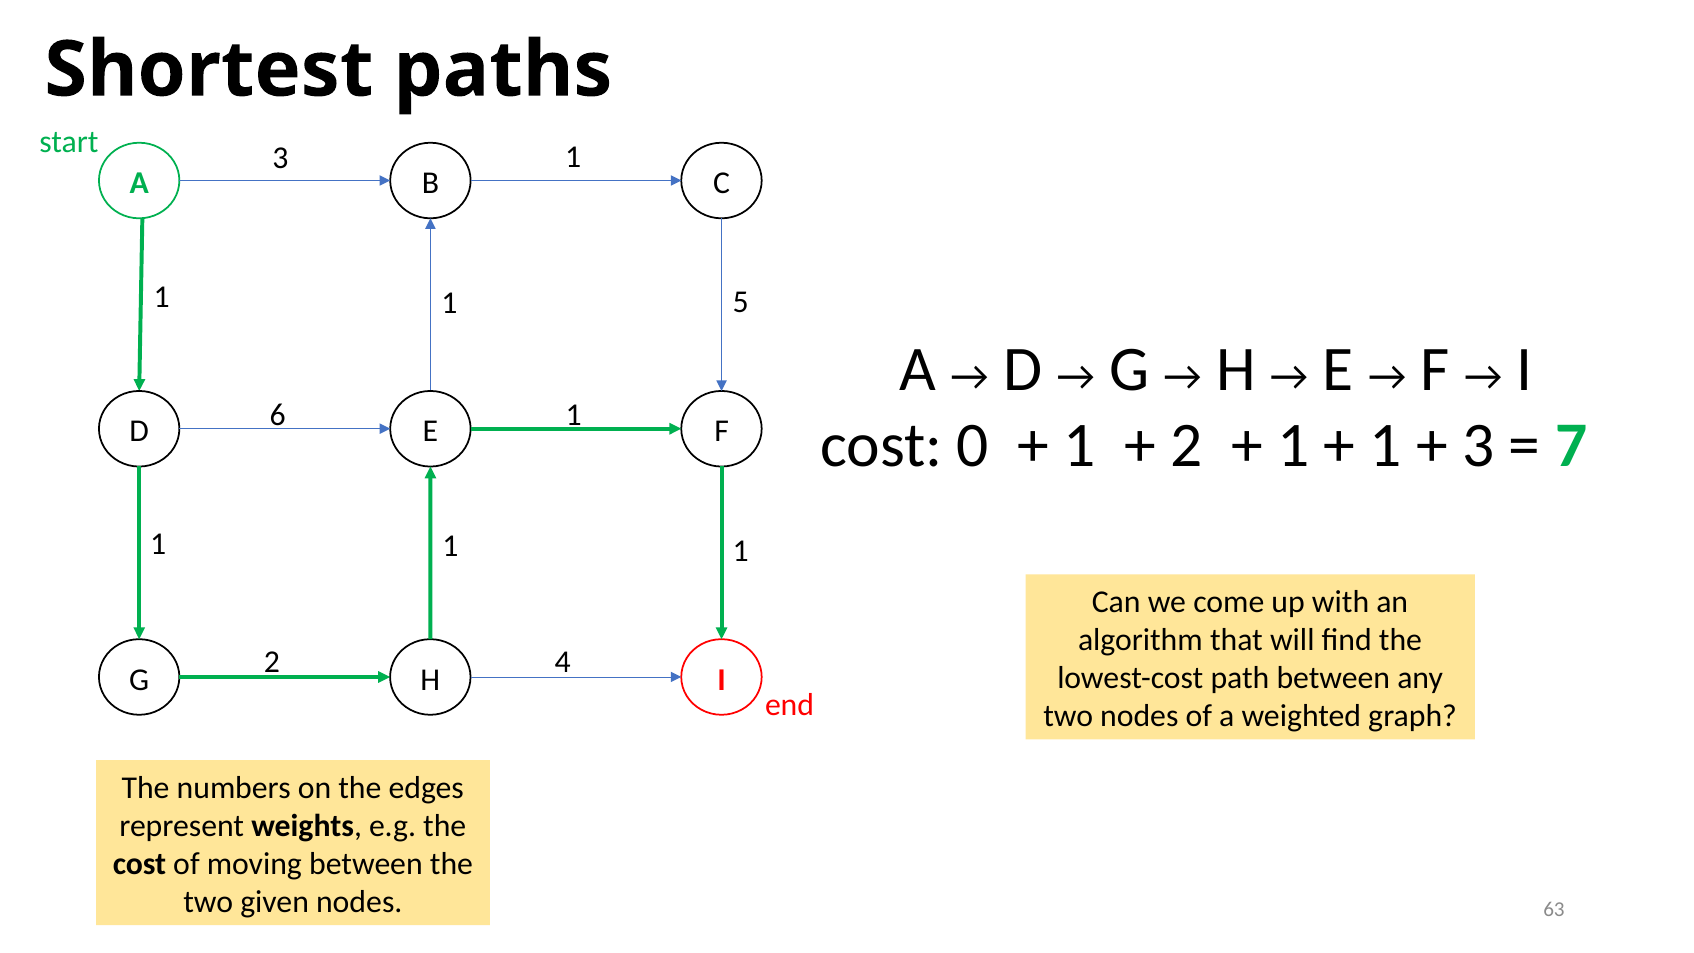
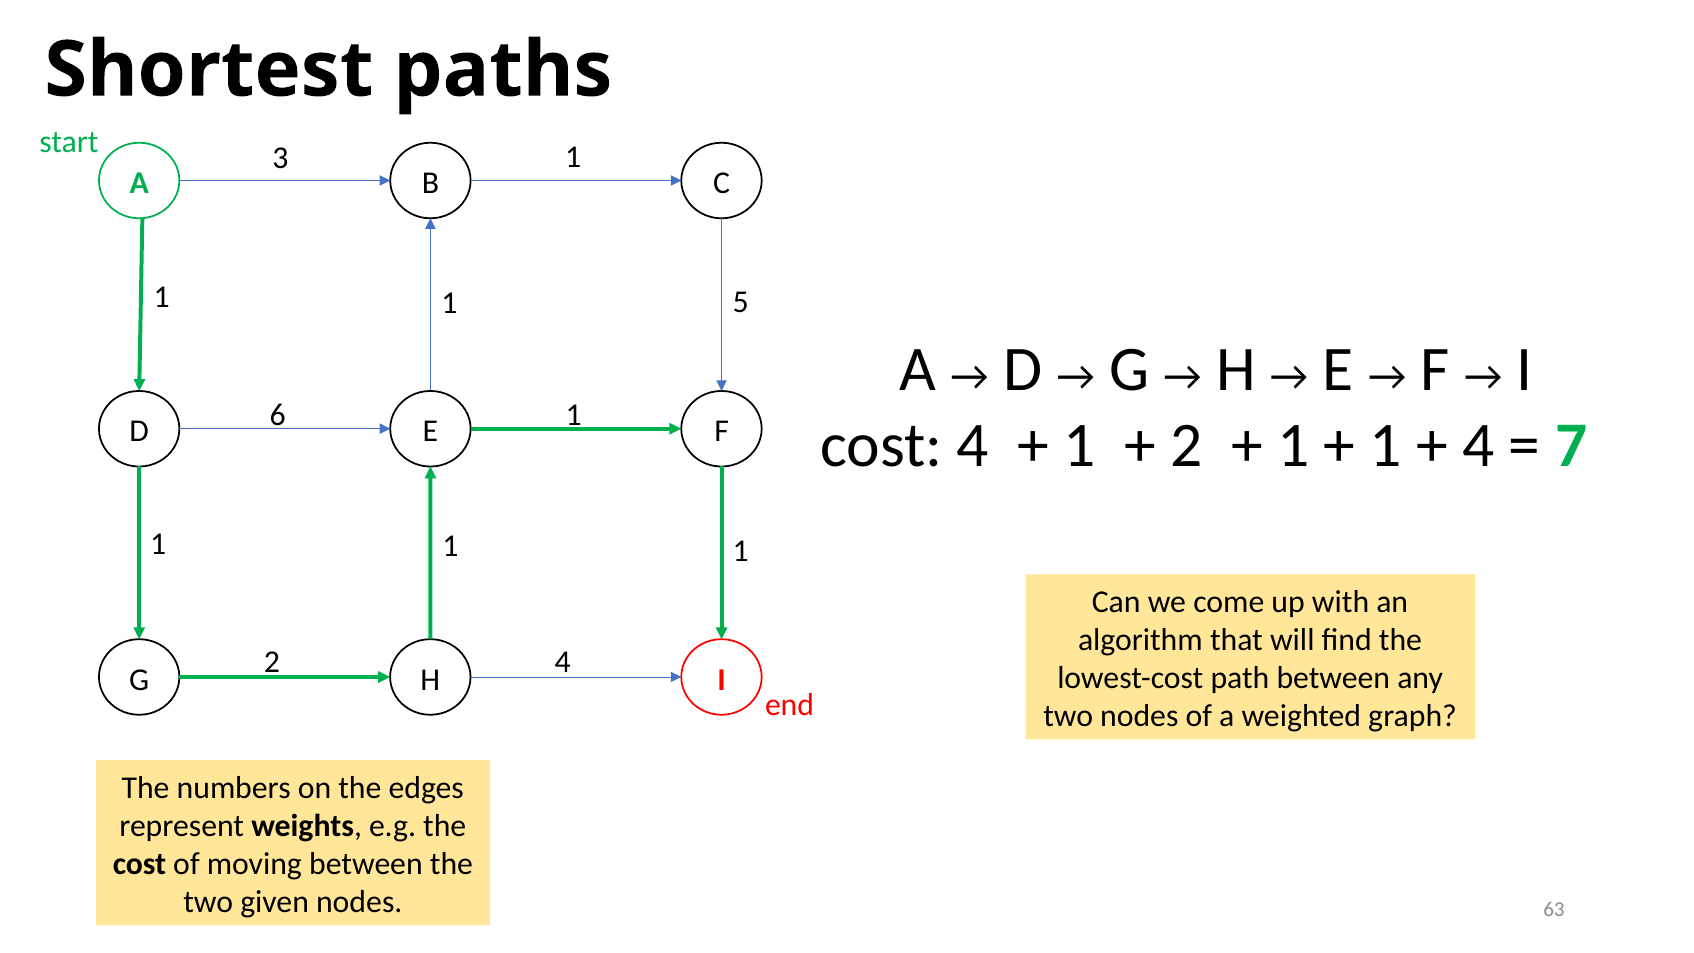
cost 0: 0 -> 4
3 at (1478, 446): 3 -> 4
